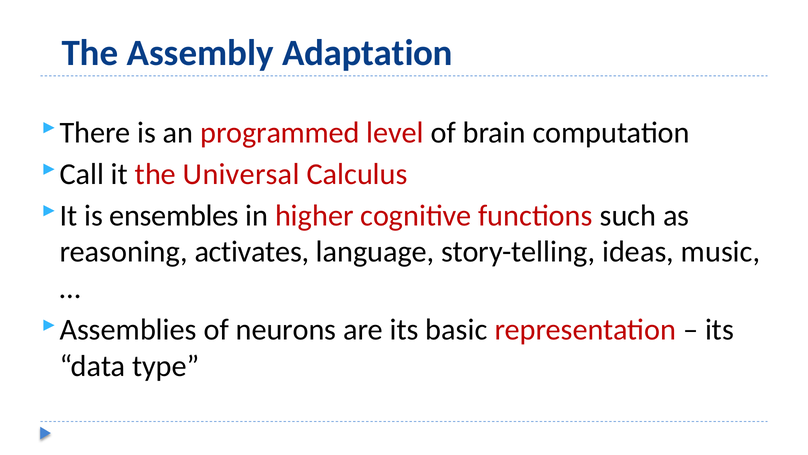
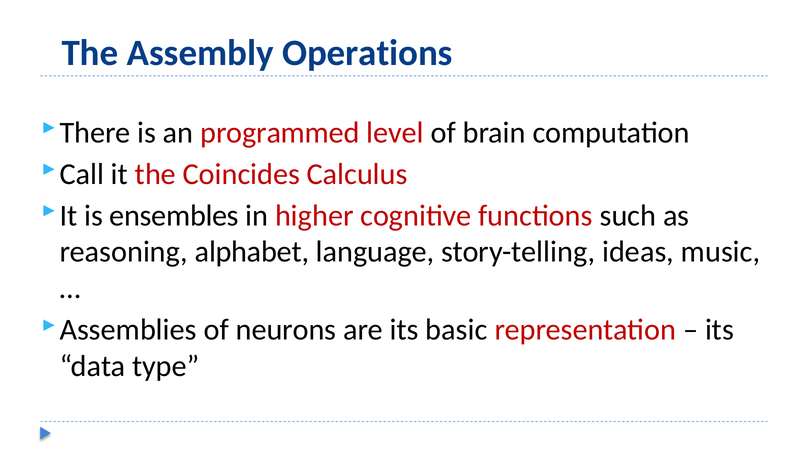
Adaptation: Adaptation -> Operations
Universal: Universal -> Coincides
activates: activates -> alphabet
